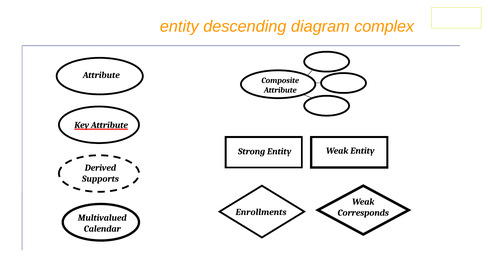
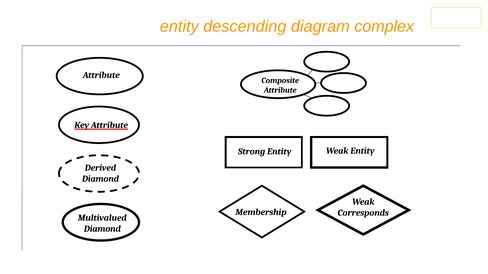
Supports at (100, 179): Supports -> Diamond
Enrollments: Enrollments -> Membership
Calendar at (102, 229): Calendar -> Diamond
